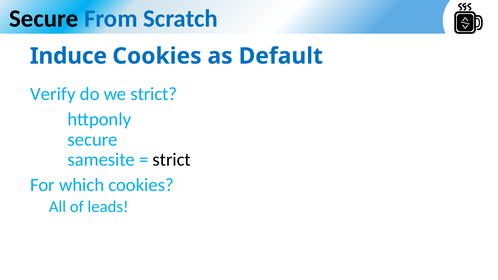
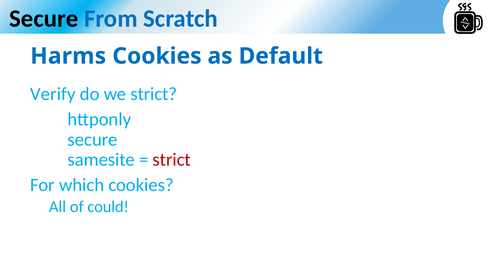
Induce: Induce -> Harms
strict at (172, 160) colour: black -> red
leads: leads -> could
